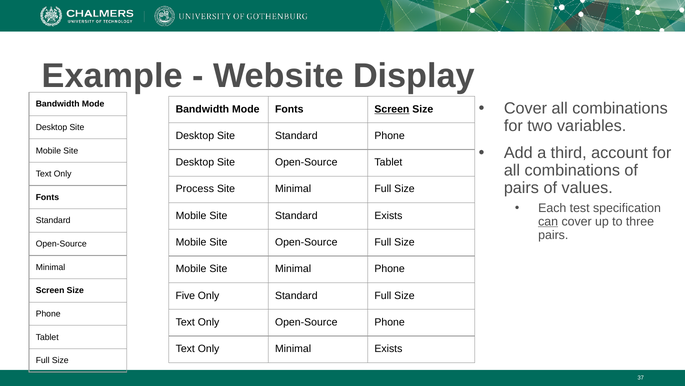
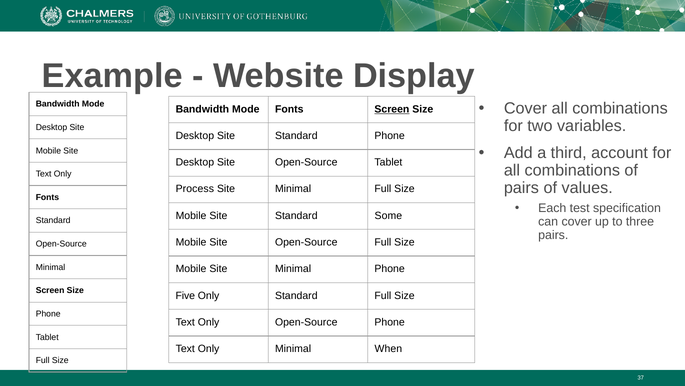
Exists at (388, 215): Exists -> Some
can underline: present -> none
Exists at (388, 348): Exists -> When
